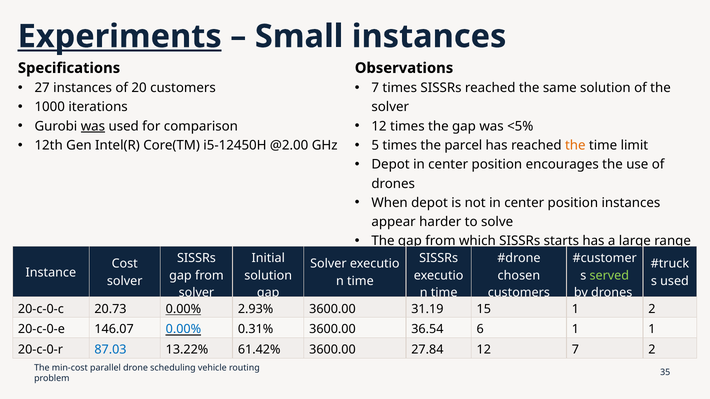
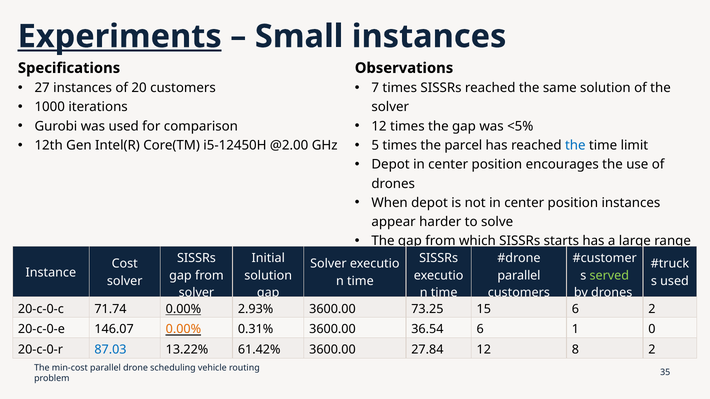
was at (93, 126) underline: present -> none
the at (575, 146) colour: orange -> blue
chosen at (519, 276): chosen -> parallel
20.73: 20.73 -> 71.74
31.19: 31.19 -> 73.25
15 1: 1 -> 6
0.00% at (183, 330) colour: blue -> orange
1 1: 1 -> 0
12 7: 7 -> 8
